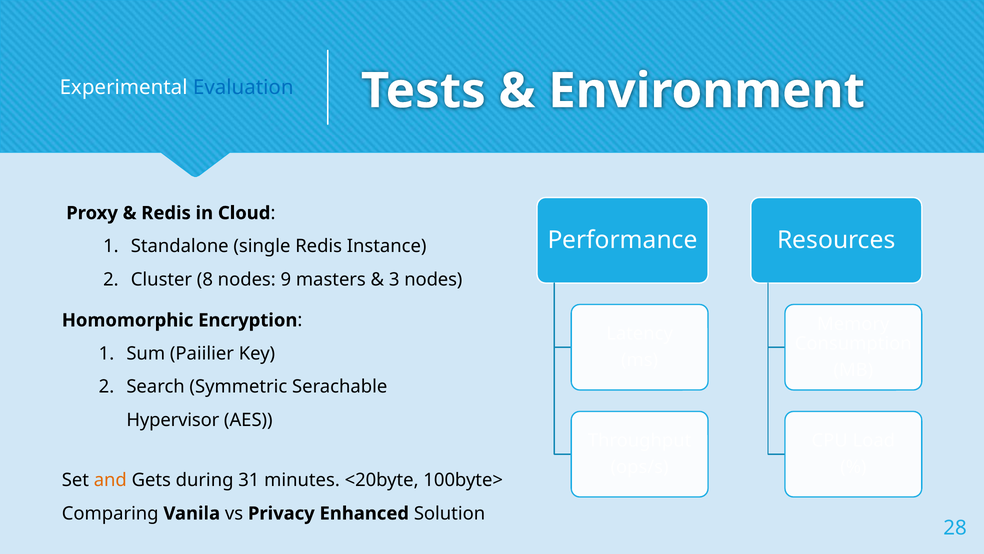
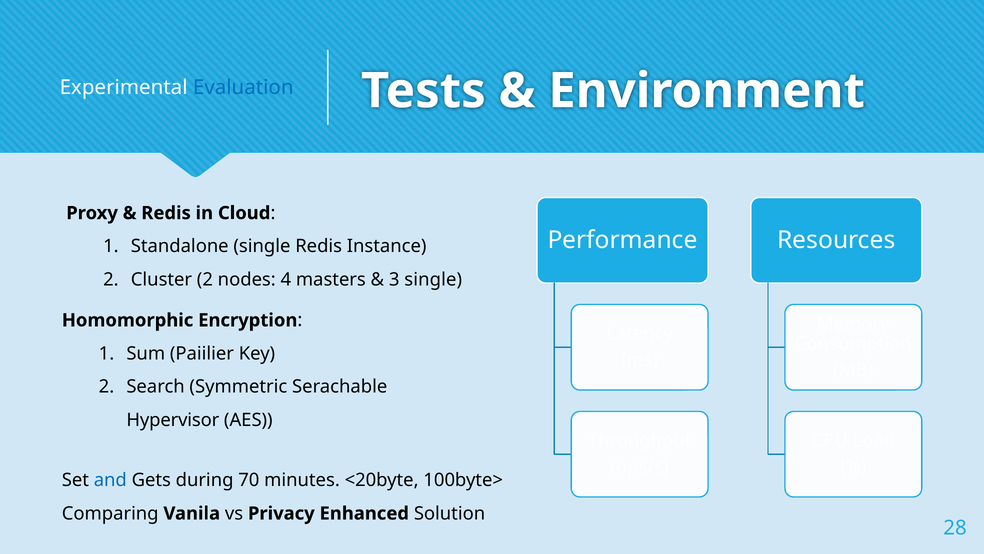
Cluster 8: 8 -> 2
9: 9 -> 4
3 nodes: nodes -> single
and colour: orange -> blue
31: 31 -> 70
